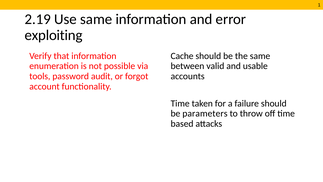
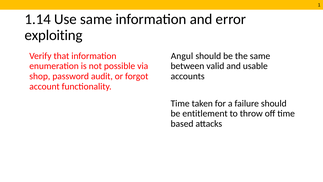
2.19: 2.19 -> 1.14
Cache: Cache -> Angul
tools: tools -> shop
parameters: parameters -> entitlement
